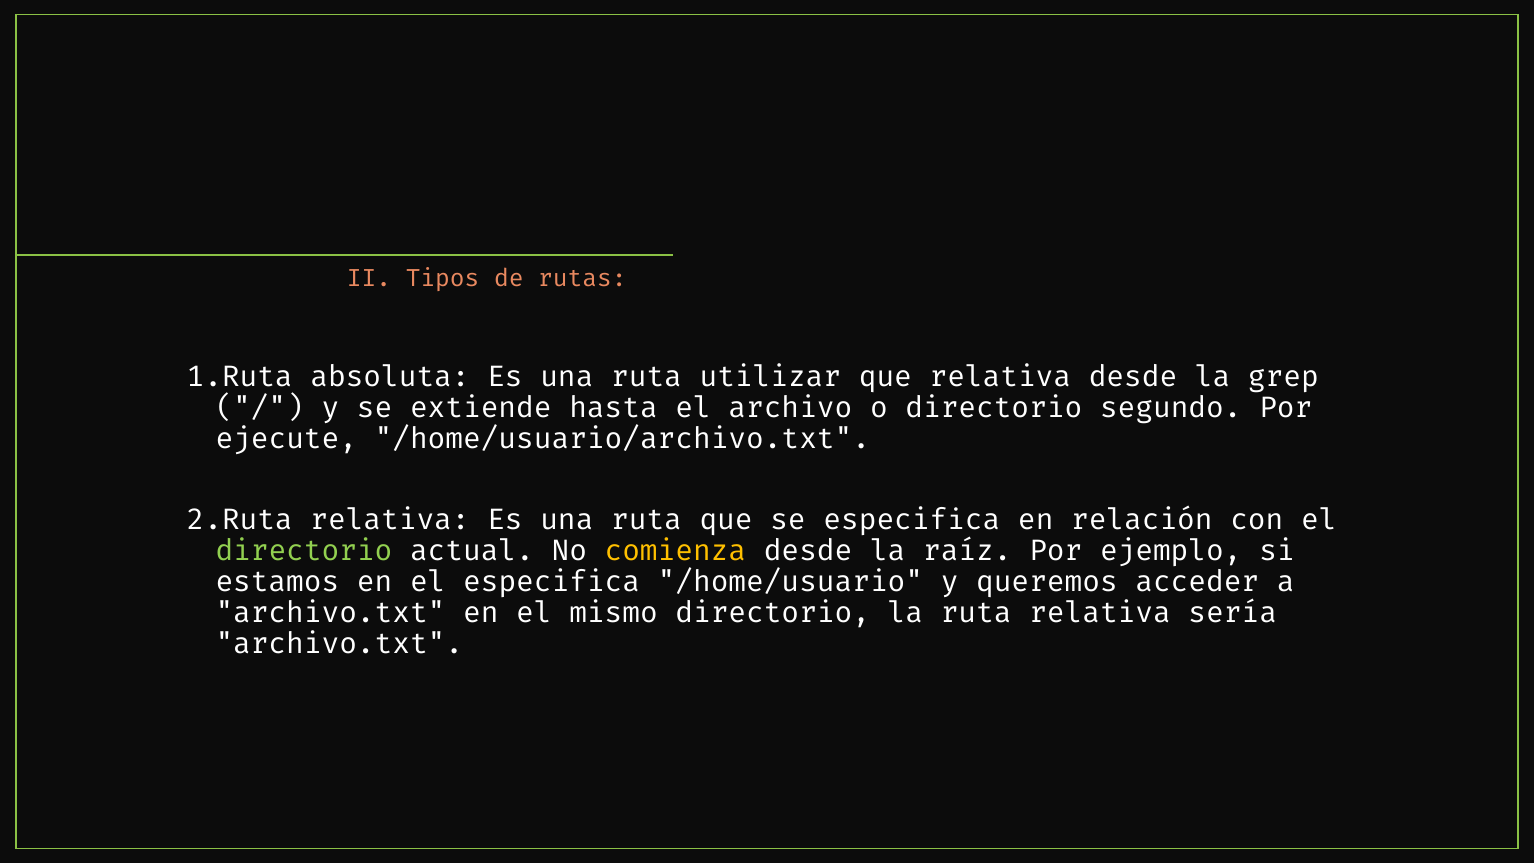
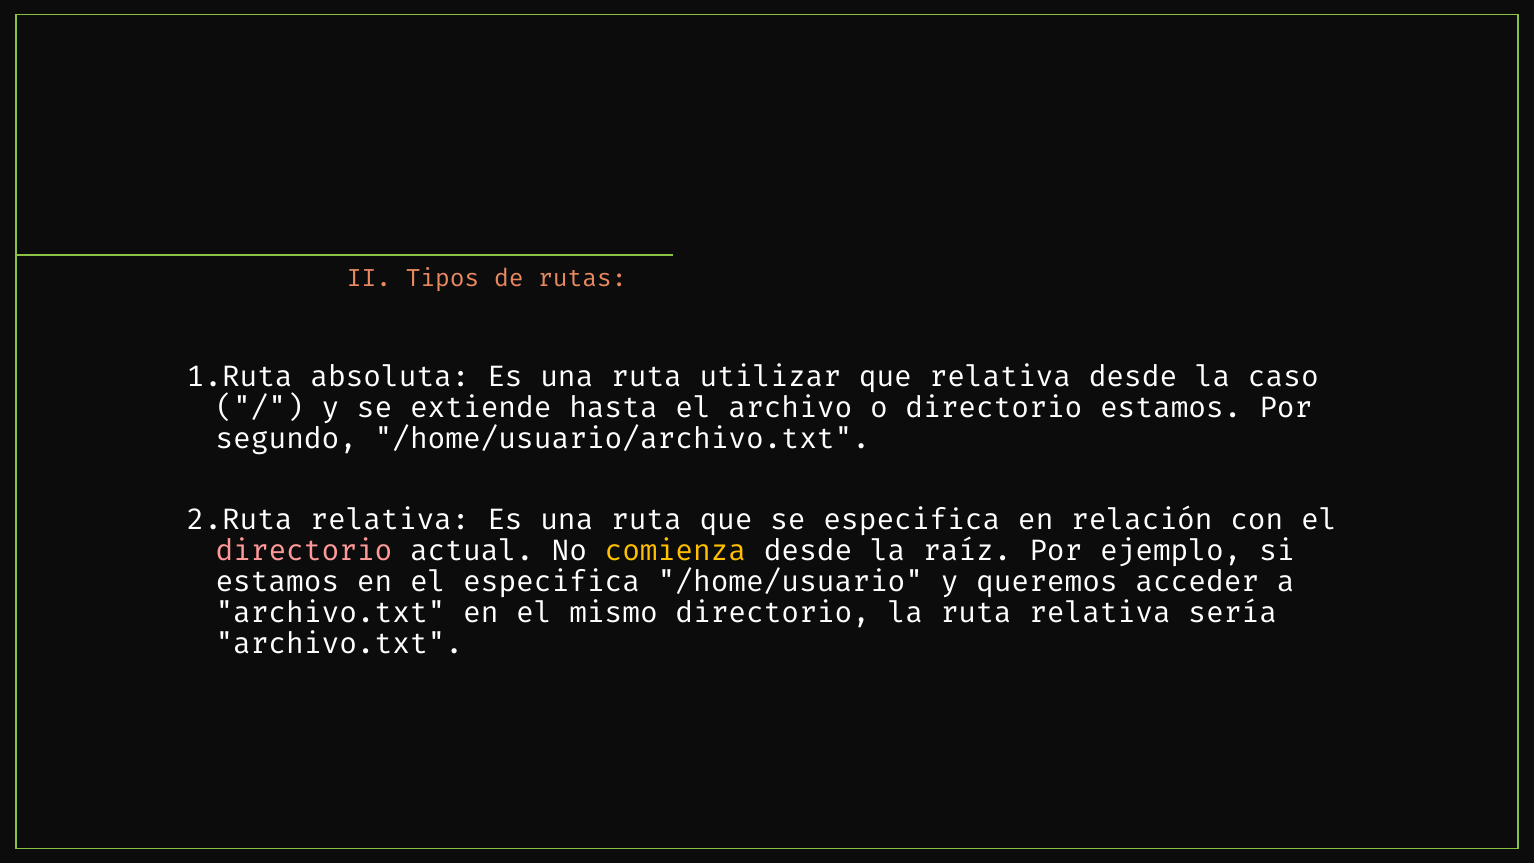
grep: grep -> caso
directorio segundo: segundo -> estamos
ejecute: ejecute -> segundo
directorio at (304, 551) colour: light green -> pink
